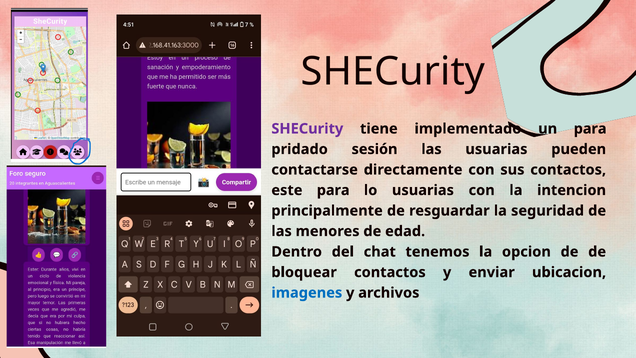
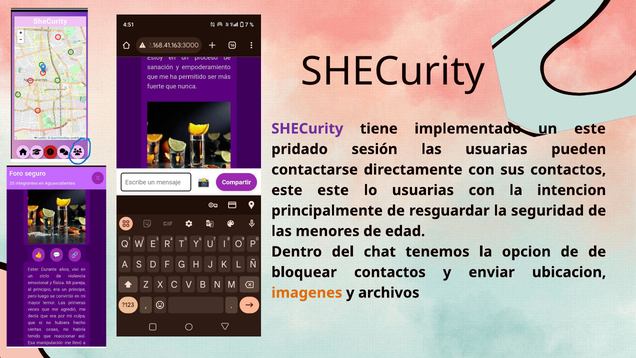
un para: para -> este
este para: para -> este
imagenes colour: blue -> orange
